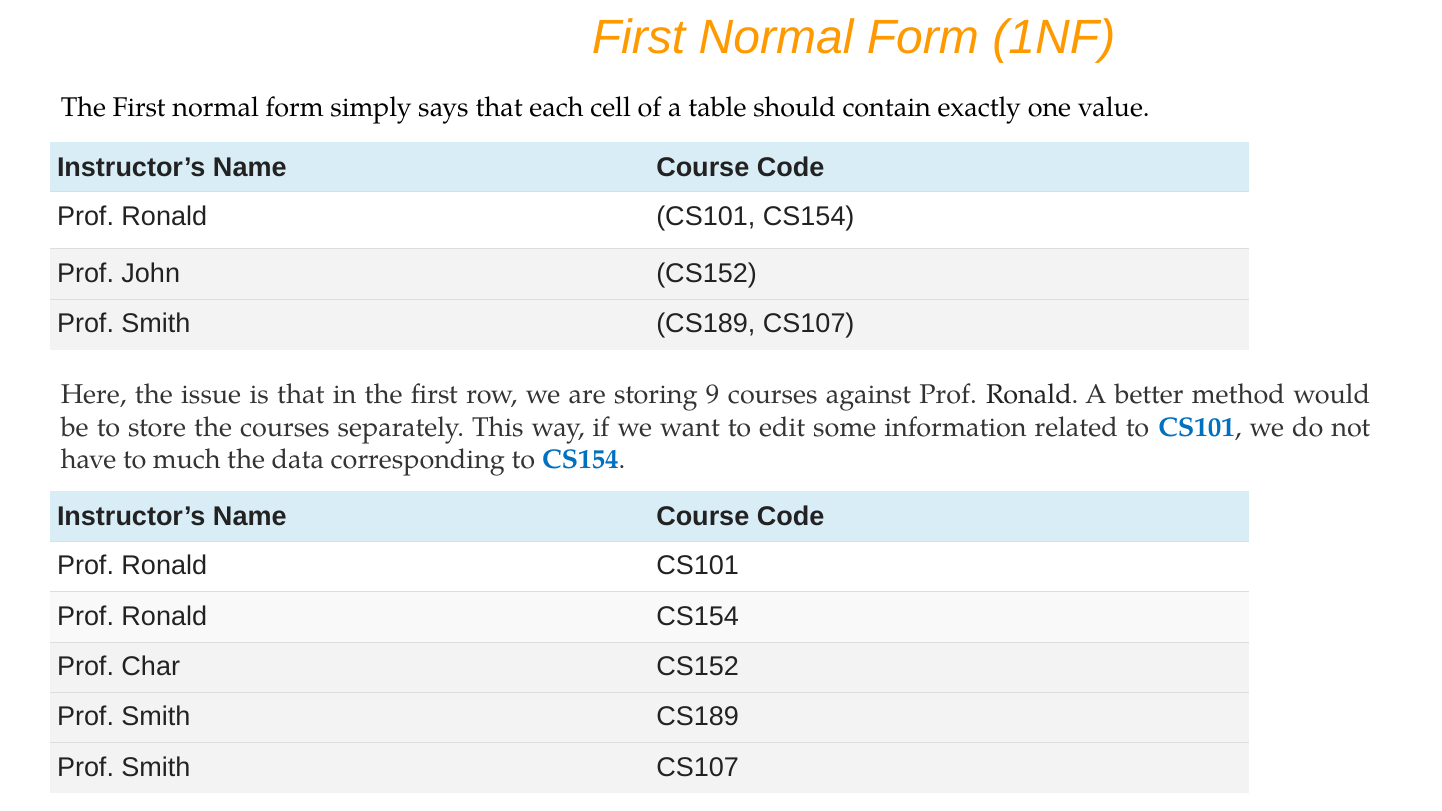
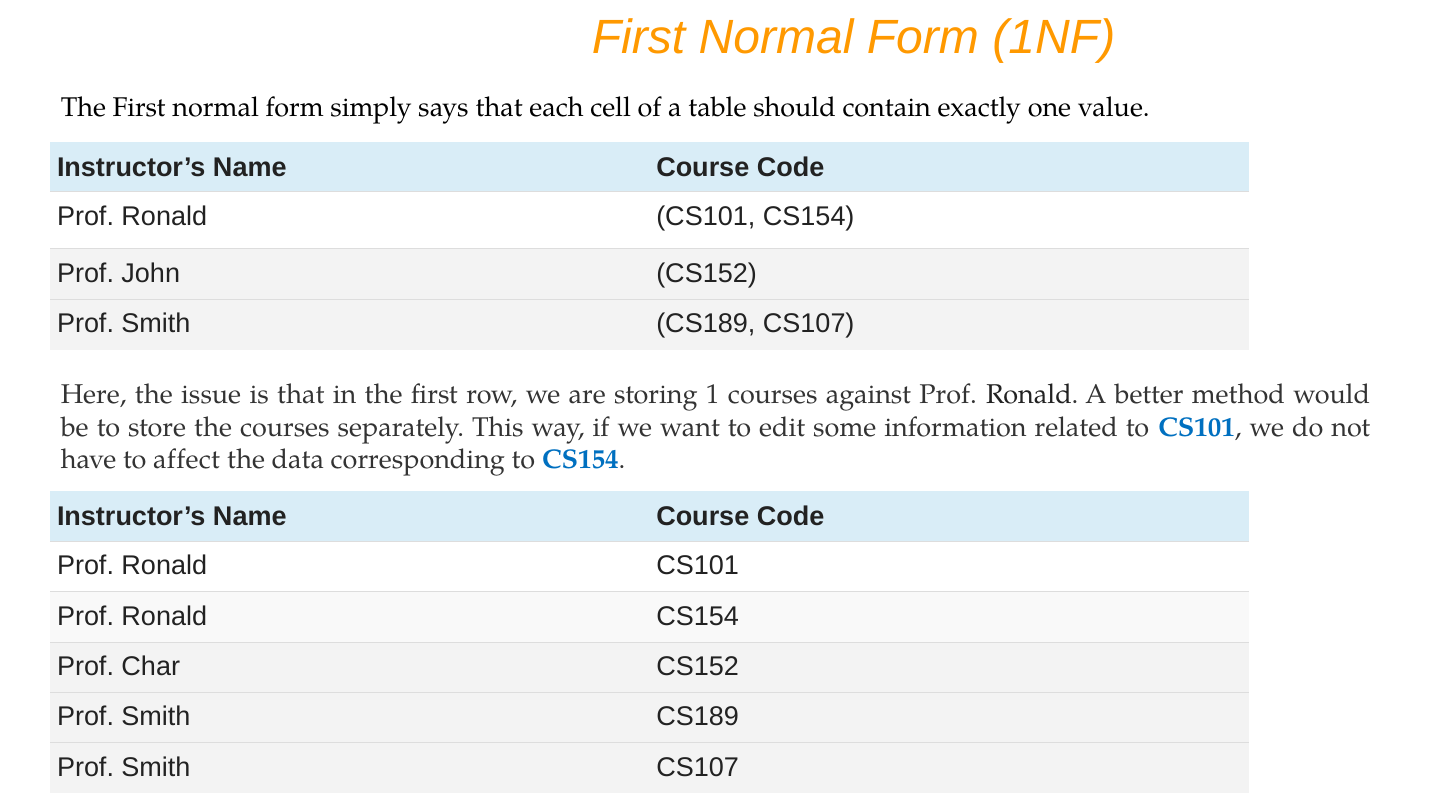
9: 9 -> 1
much: much -> affect
